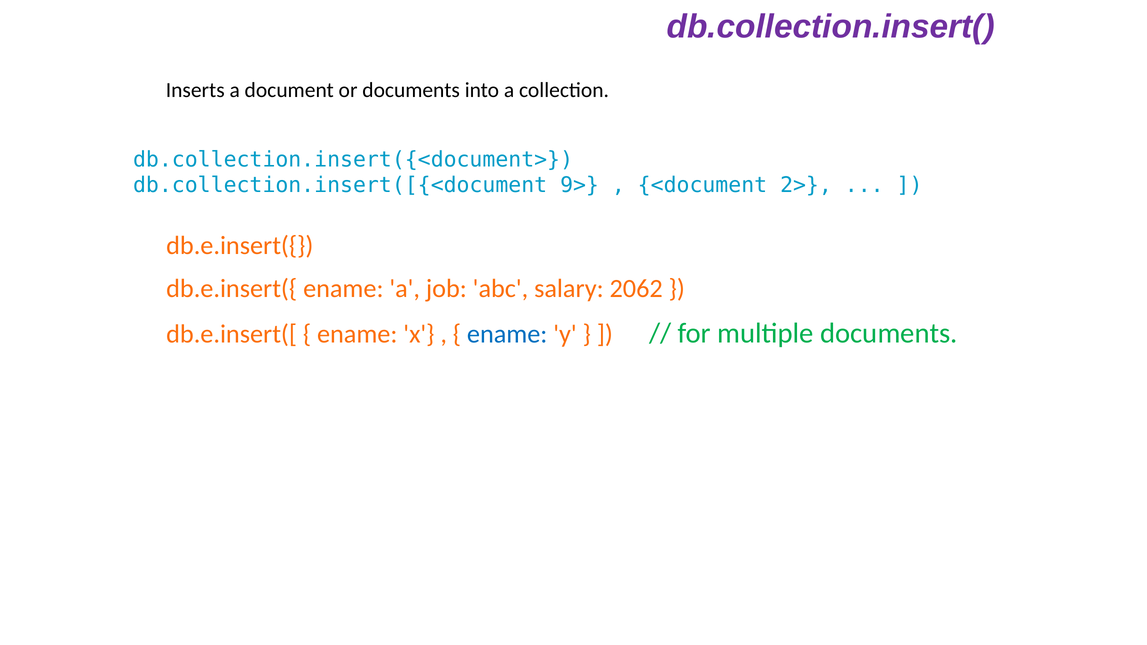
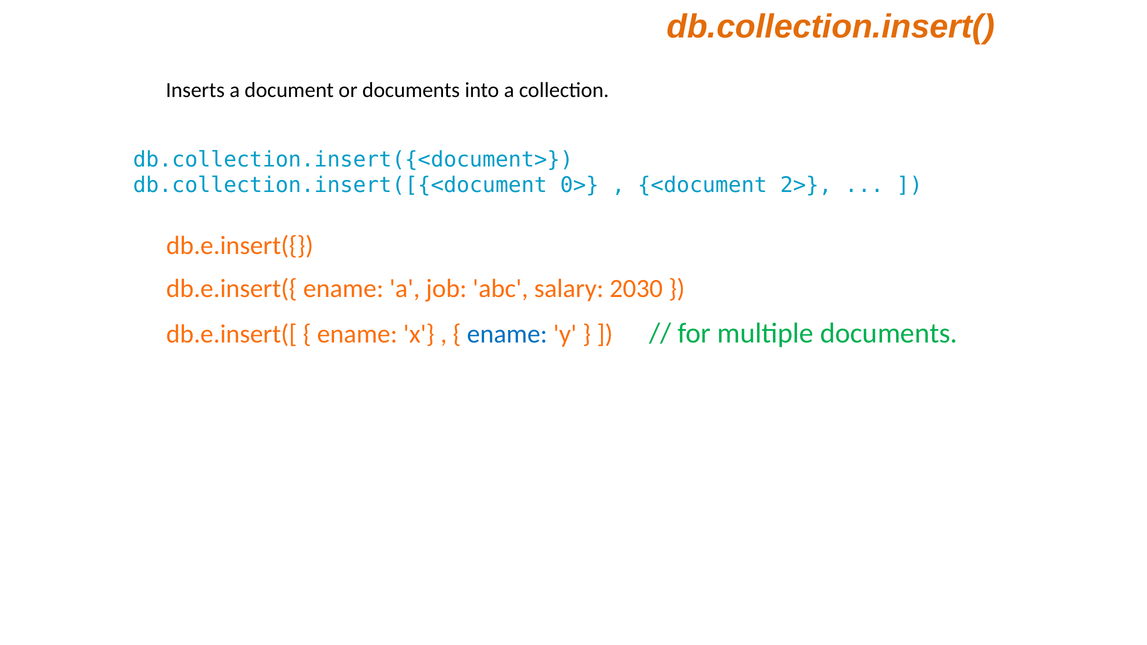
db.collection.insert( colour: purple -> orange
9>: 9> -> 0>
2062: 2062 -> 2030
